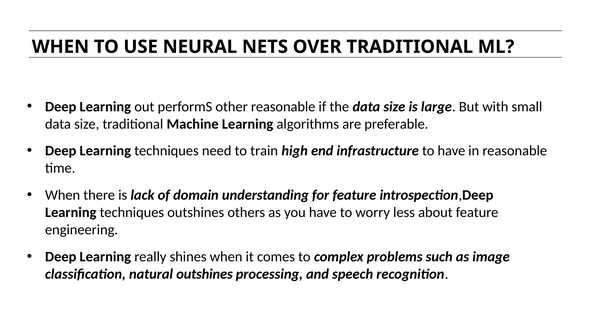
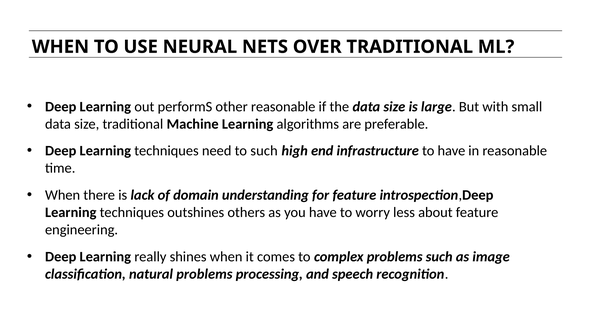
to train: train -> such
natural outshines: outshines -> problems
